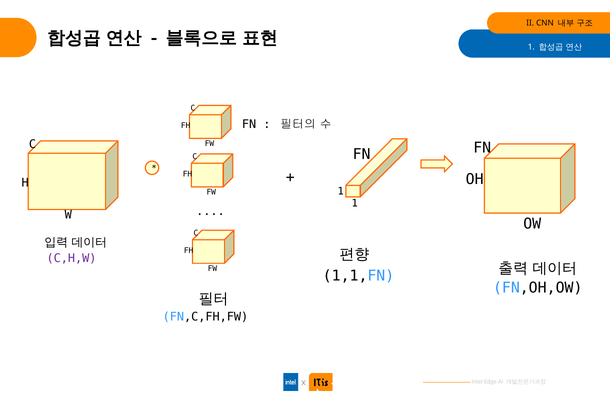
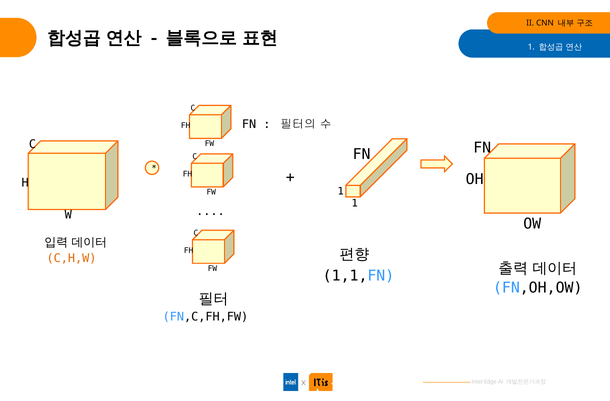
C,H,W colour: purple -> orange
